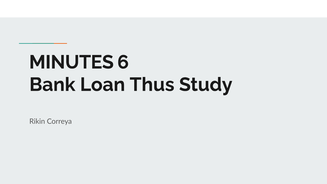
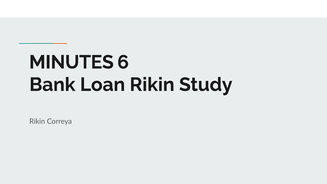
Loan Thus: Thus -> Rikin
